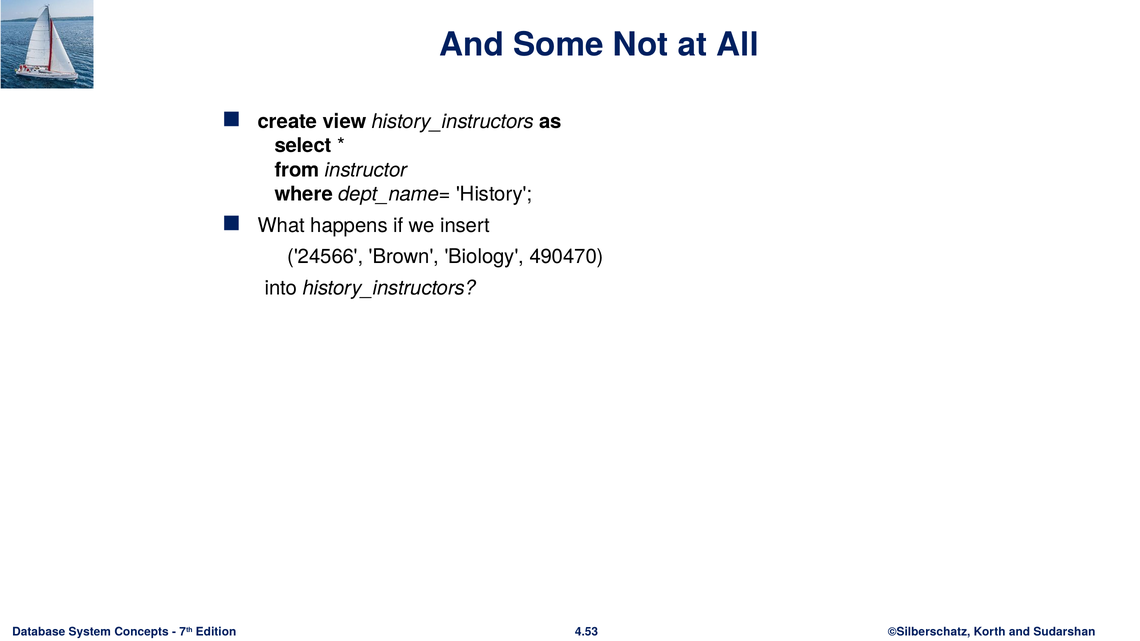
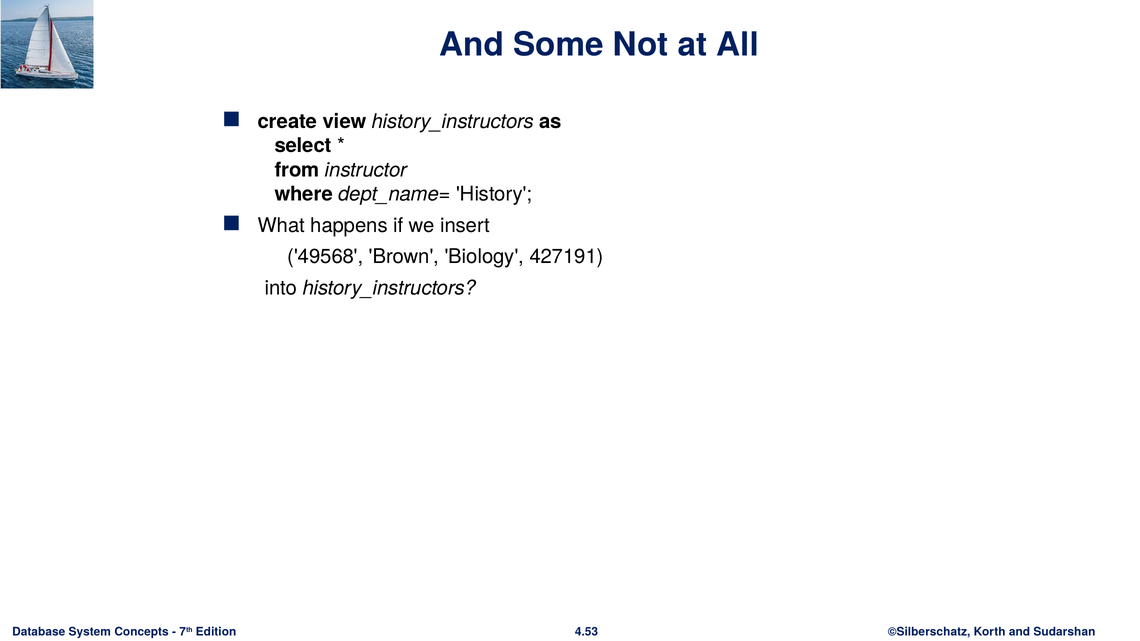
24566: 24566 -> 49568
490470: 490470 -> 427191
